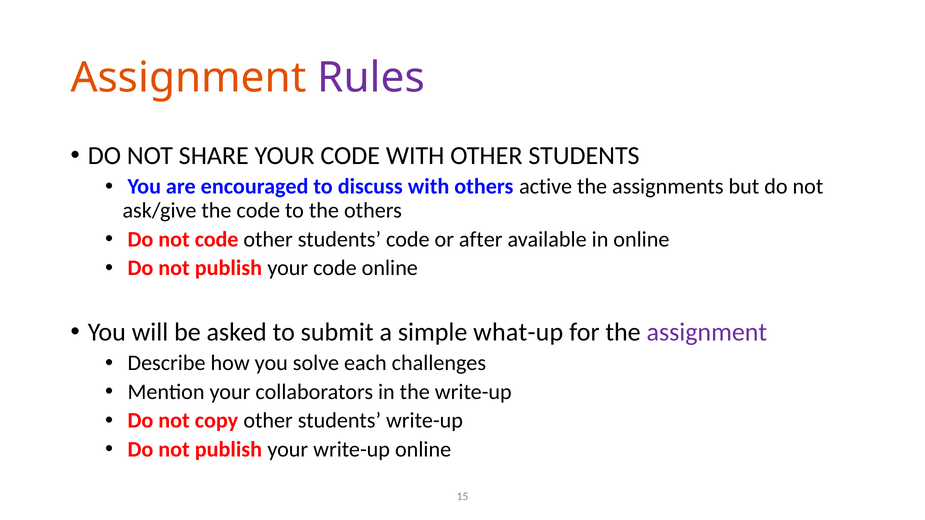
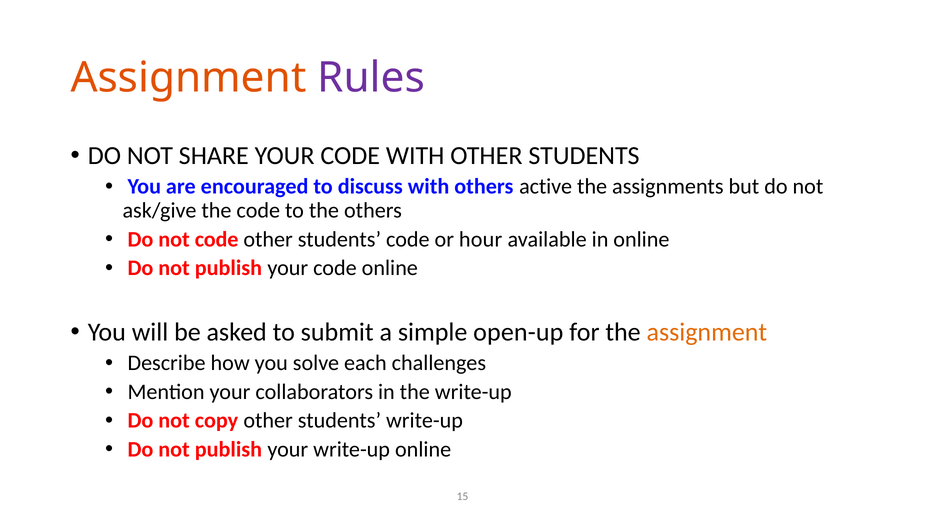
after: after -> hour
what-up: what-up -> open-up
assignment at (707, 332) colour: purple -> orange
